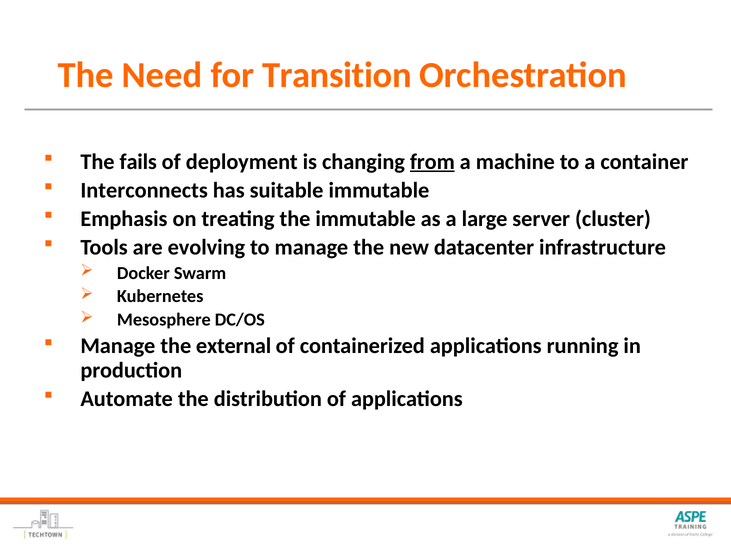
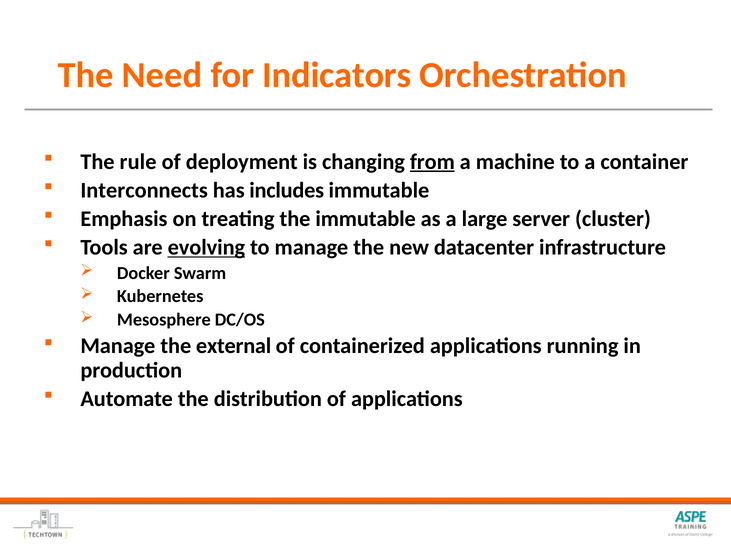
Transition: Transition -> Indicators
fails: fails -> rule
suitable: suitable -> includes
evolving underline: none -> present
